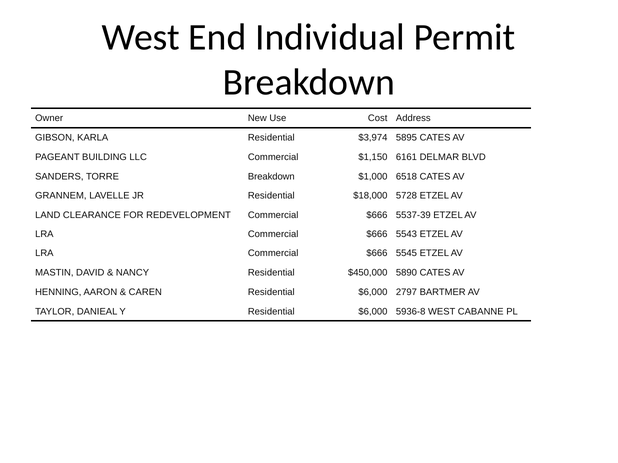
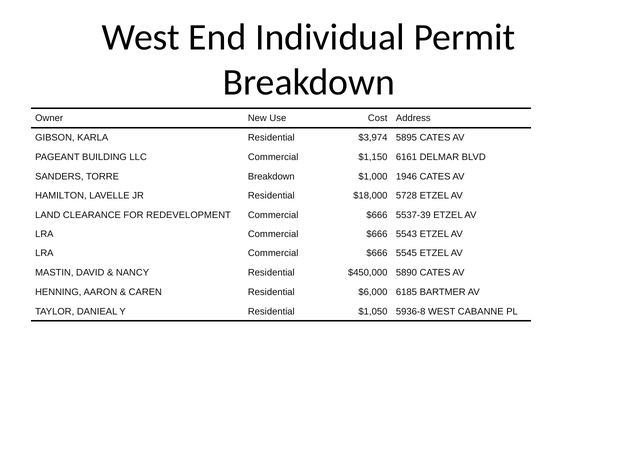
6518: 6518 -> 1946
GRANNEM: GRANNEM -> HAMILTON
2797: 2797 -> 6185
Y Residential $6,000: $6,000 -> $1,050
